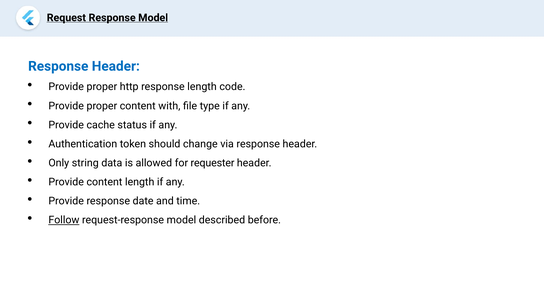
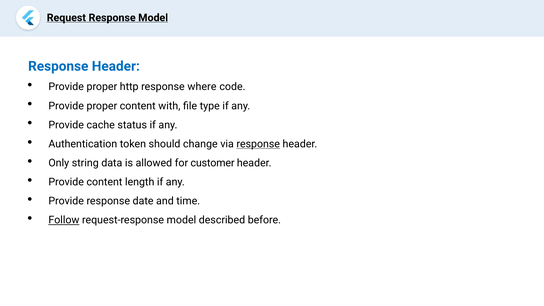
response length: length -> where
response at (258, 144) underline: none -> present
requester: requester -> customer
